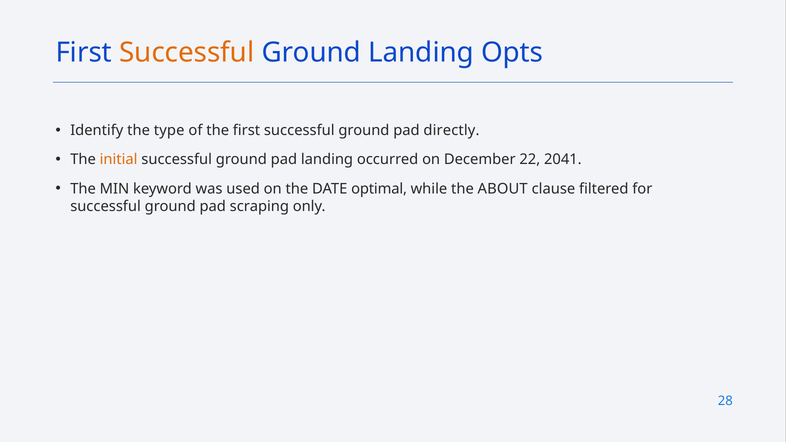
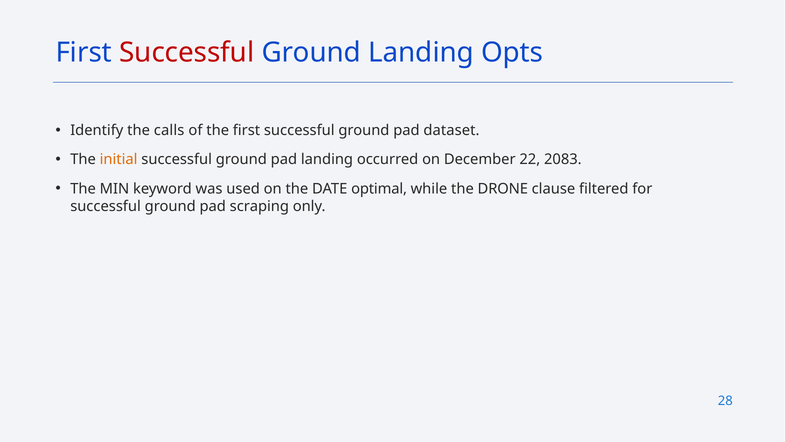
Successful at (187, 53) colour: orange -> red
type: type -> calls
directly: directly -> dataset
2041: 2041 -> 2083
ABOUT: ABOUT -> DRONE
